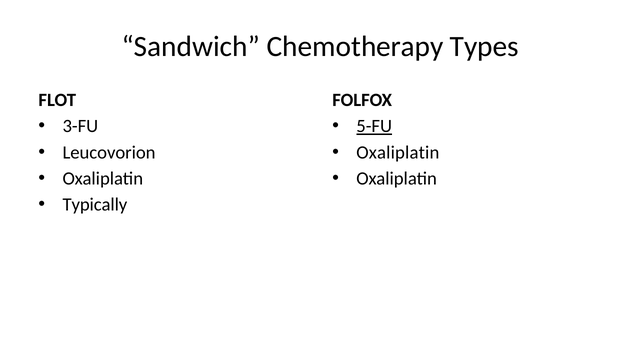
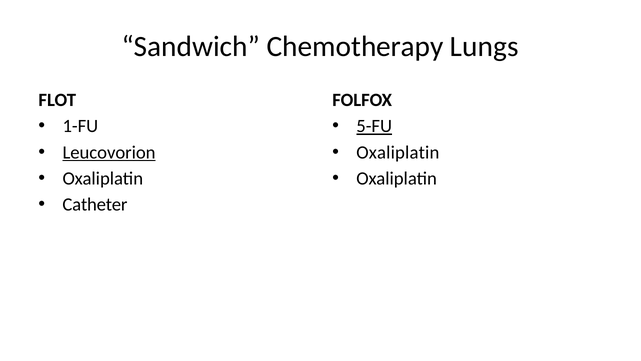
Types: Types -> Lungs
3-FU: 3-FU -> 1-FU
Leucovorion underline: none -> present
Typically: Typically -> Catheter
